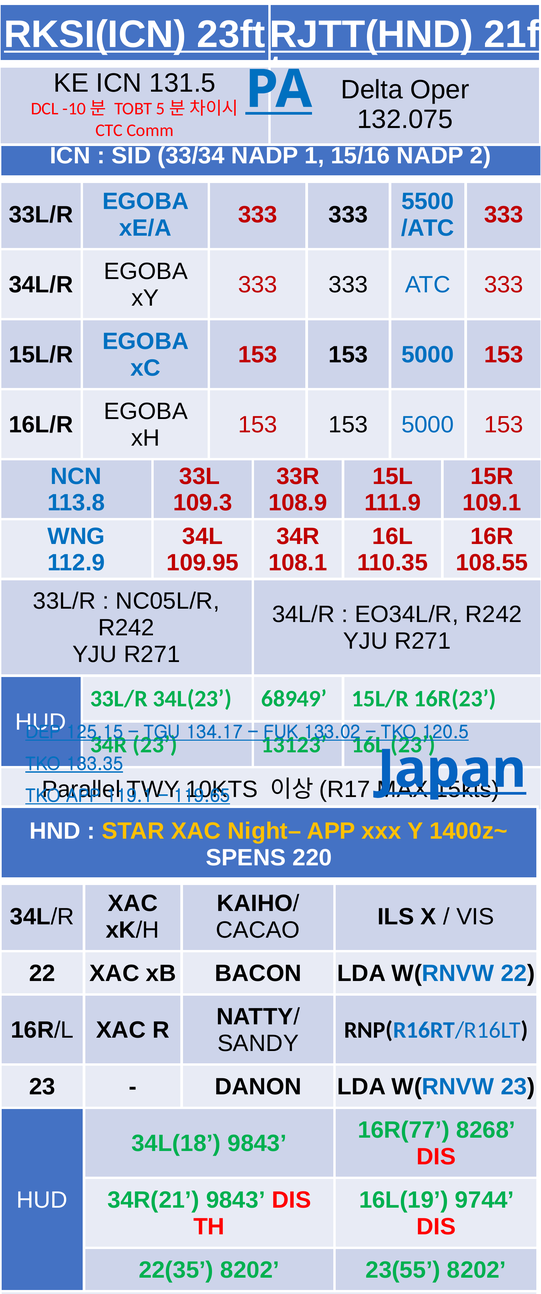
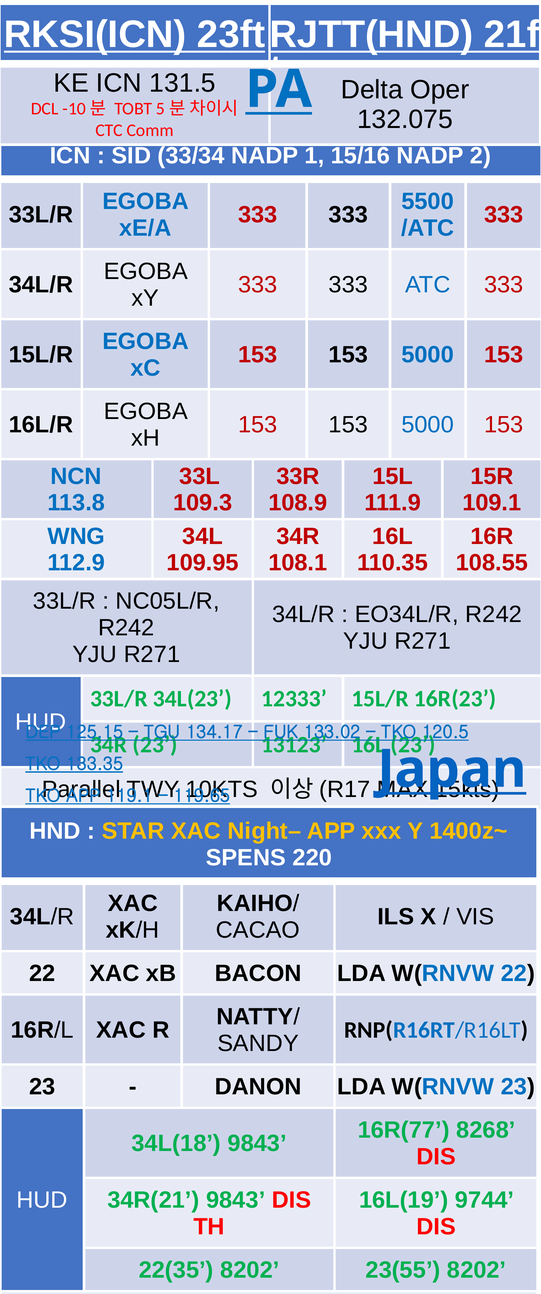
68949: 68949 -> 12333
